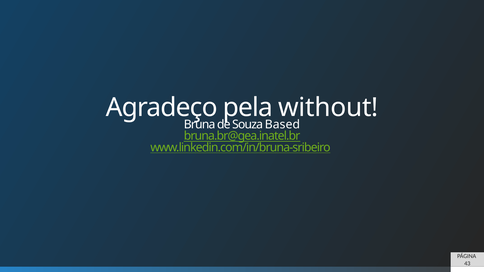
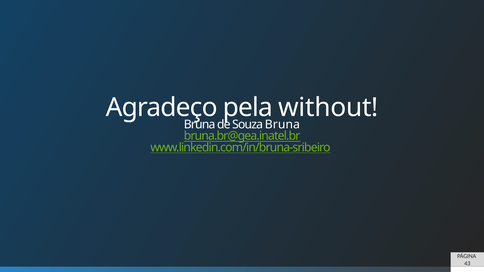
Based at (282, 125): Based -> Bruna
